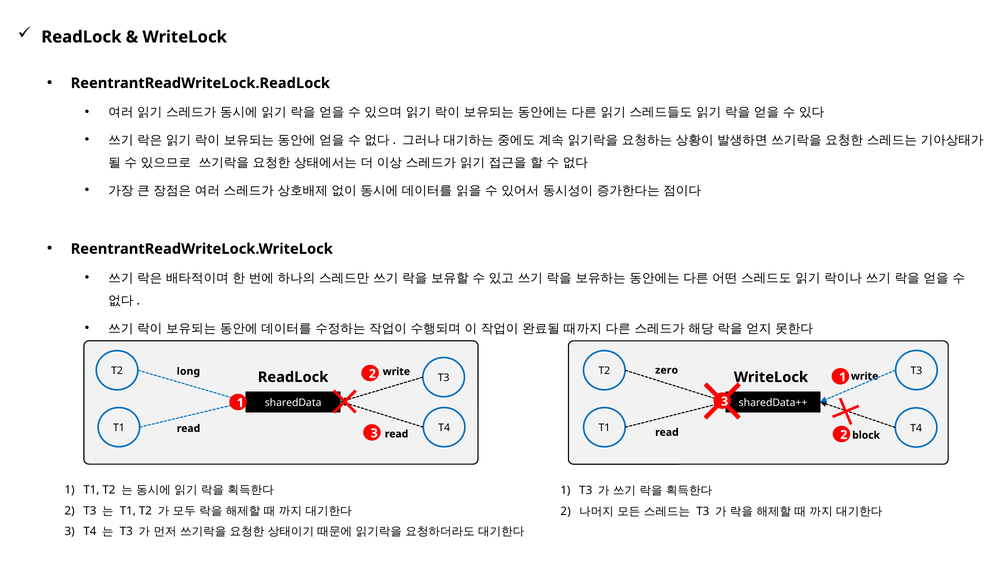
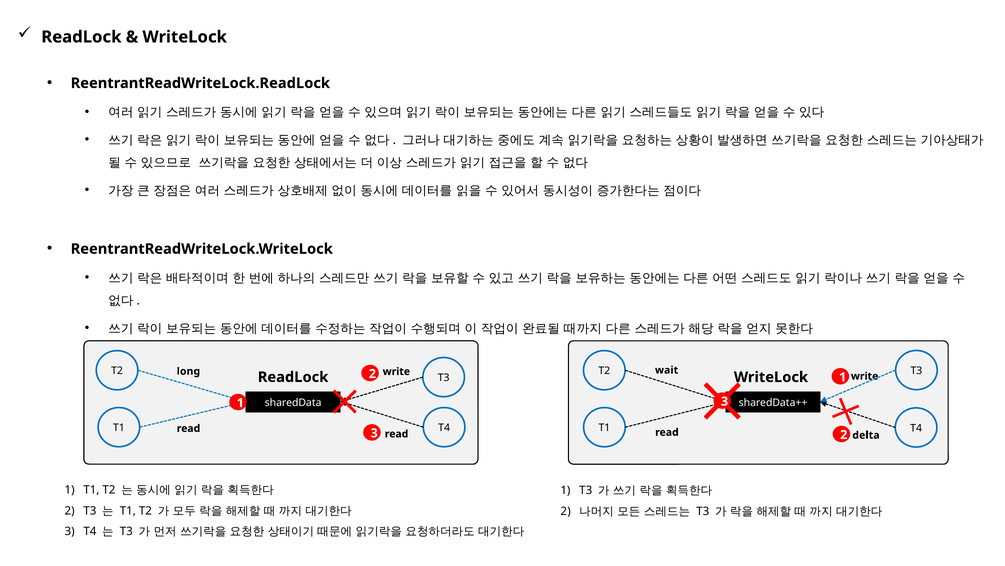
zero: zero -> wait
block: block -> delta
